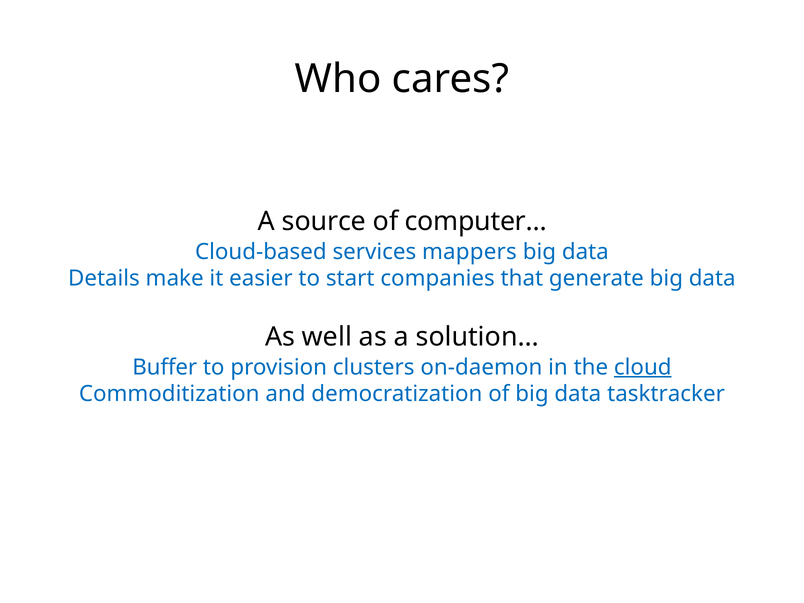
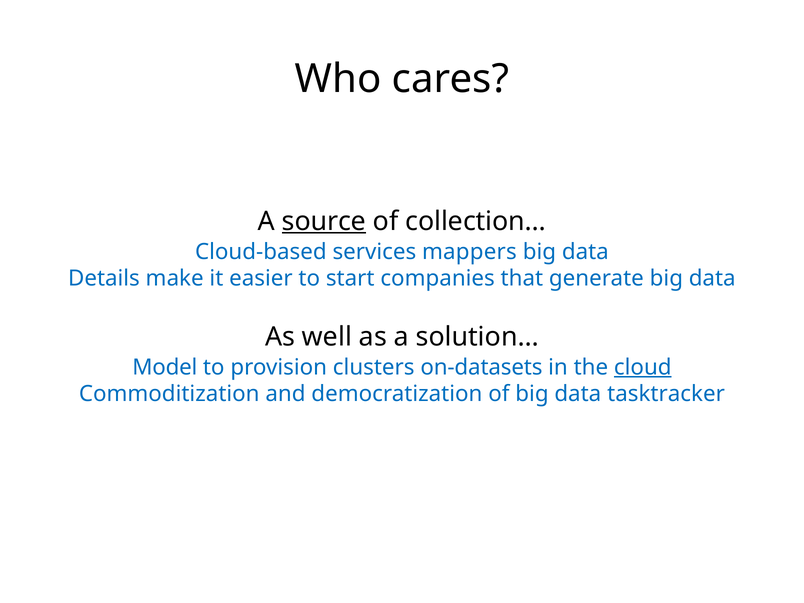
source underline: none -> present
computer…: computer… -> collection…
Buffer: Buffer -> Model
on-daemon: on-daemon -> on-datasets
